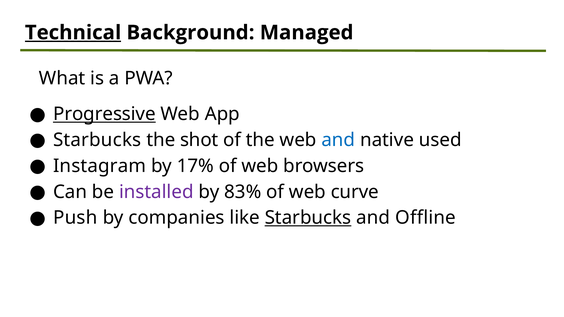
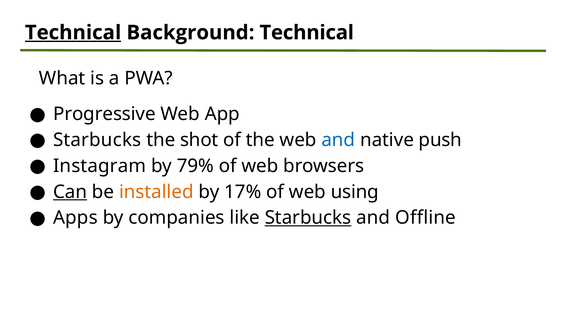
Background Managed: Managed -> Technical
Progressive underline: present -> none
used: used -> push
17%: 17% -> 79%
Can underline: none -> present
installed colour: purple -> orange
83%: 83% -> 17%
curve: curve -> using
Push: Push -> Apps
